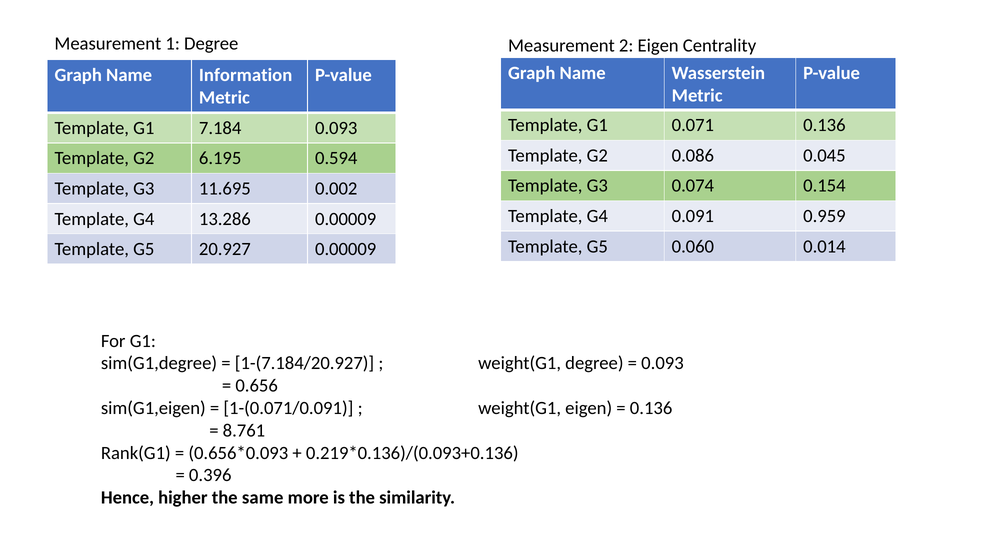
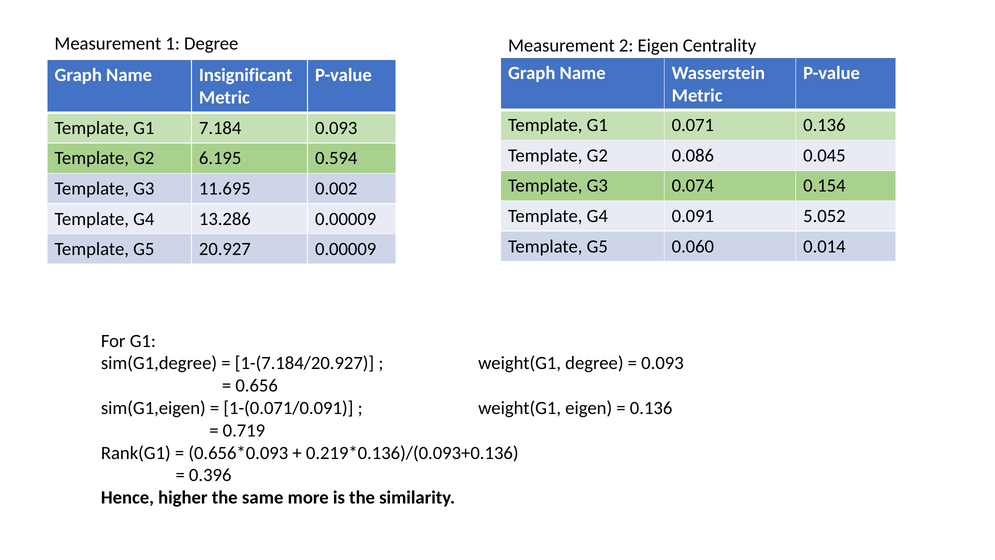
Information: Information -> Insignificant
0.959: 0.959 -> 5.052
8.761: 8.761 -> 0.719
